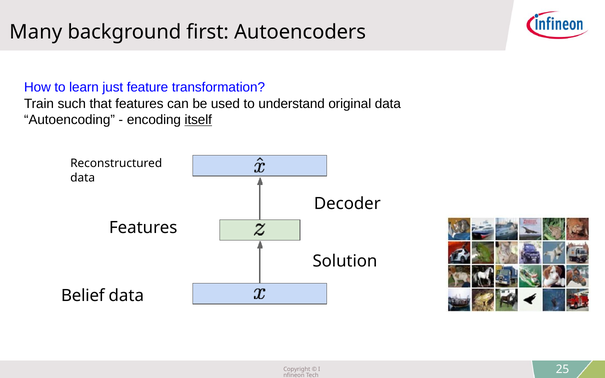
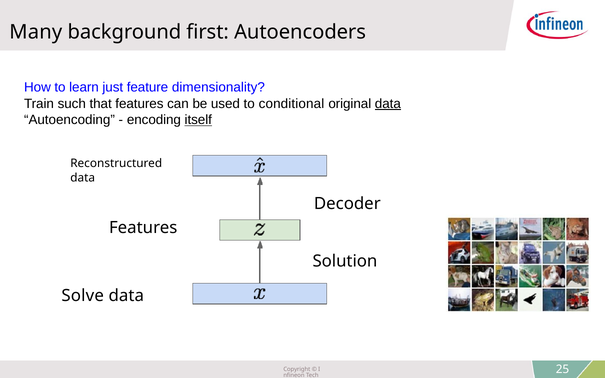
transformation: transformation -> dimensionality
understand: understand -> conditional
data at (388, 104) underline: none -> present
Belief: Belief -> Solve
